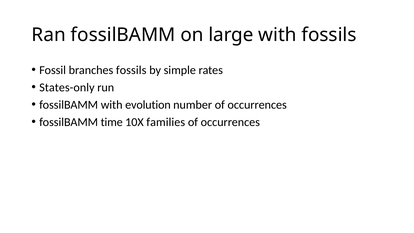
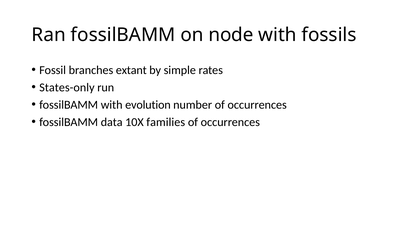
large: large -> node
branches fossils: fossils -> extant
time: time -> data
